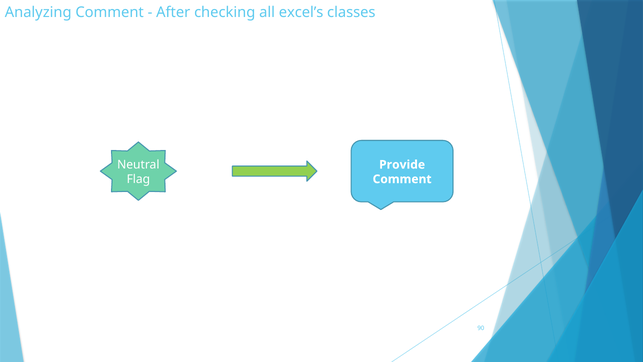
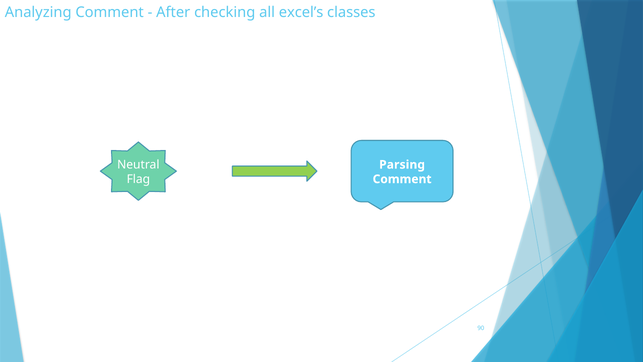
Provide: Provide -> Parsing
